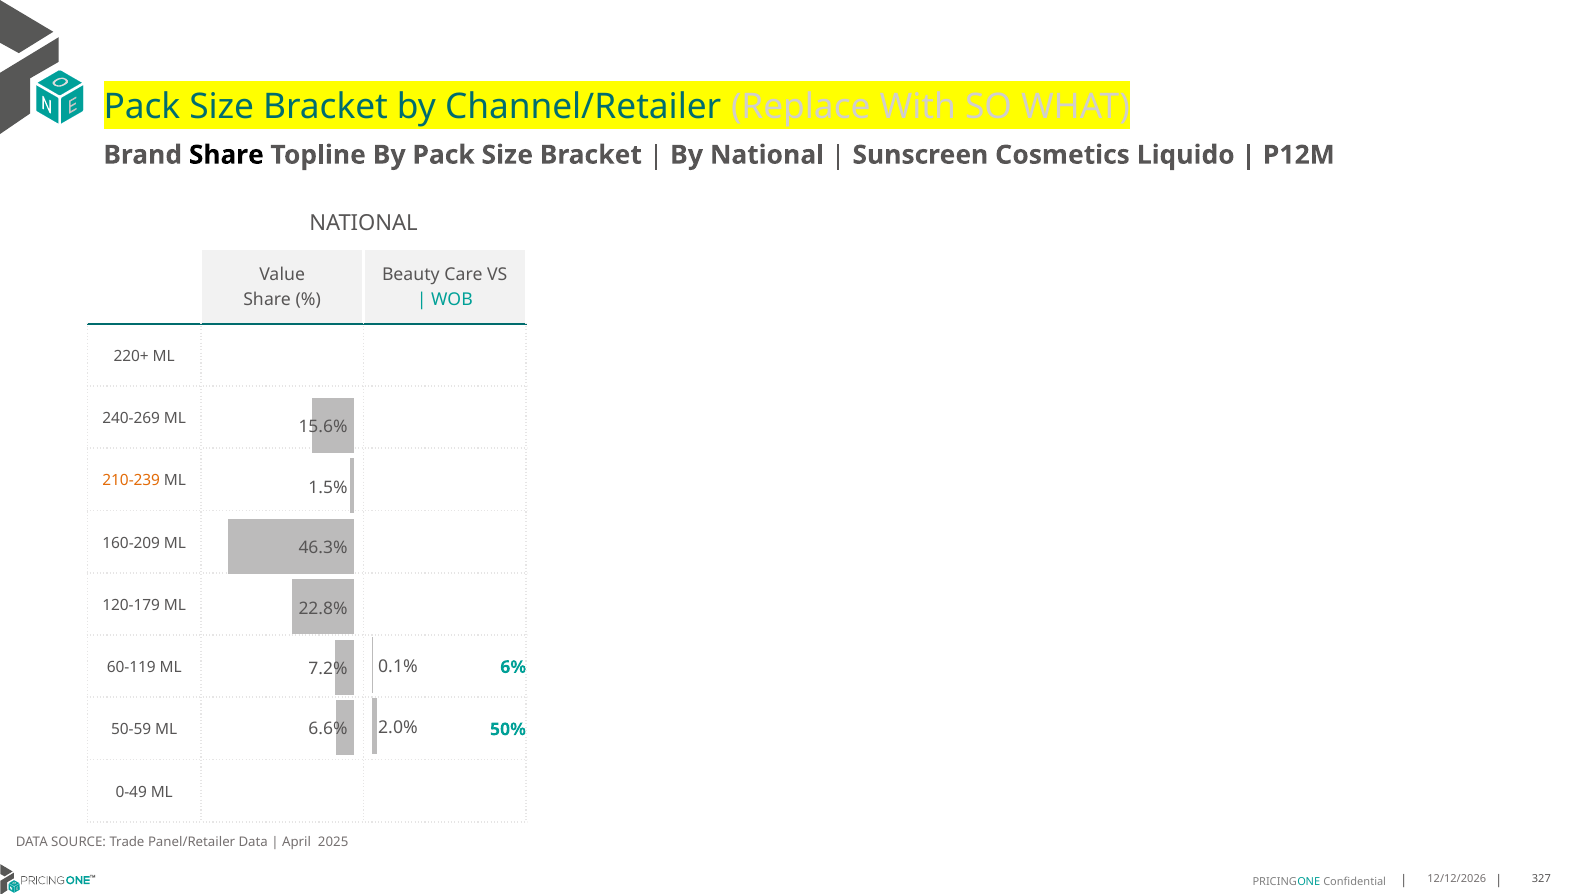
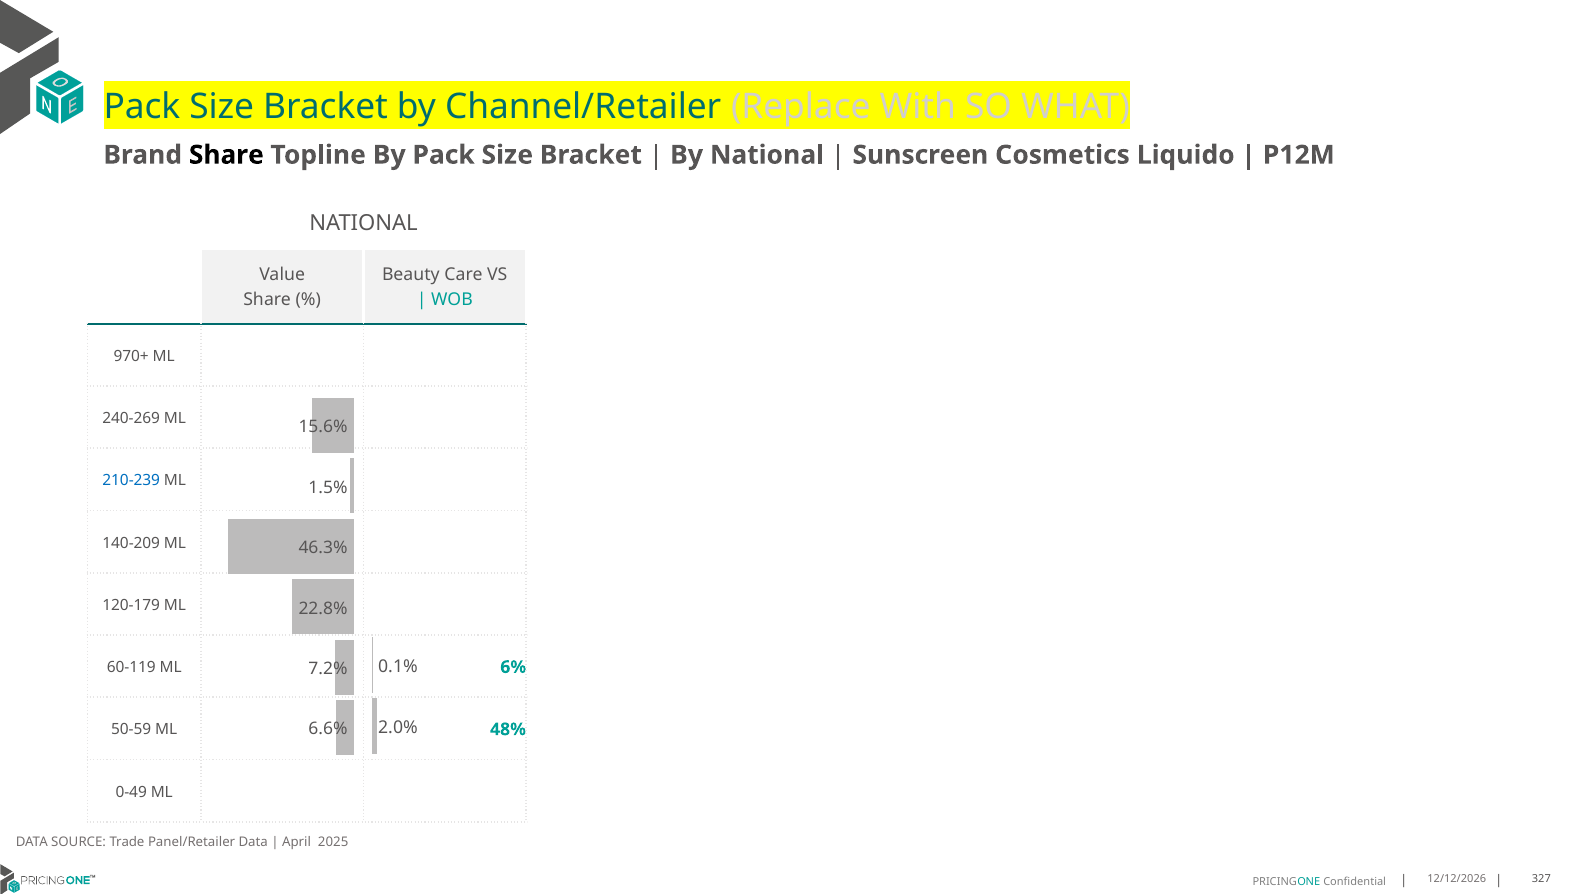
220+: 220+ -> 970+
210-239 colour: orange -> blue
160-209: 160-209 -> 140-209
50%: 50% -> 48%
